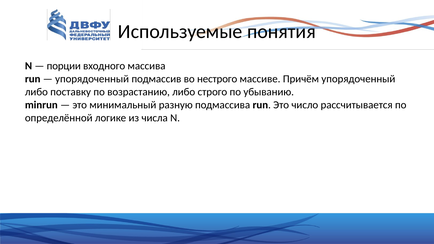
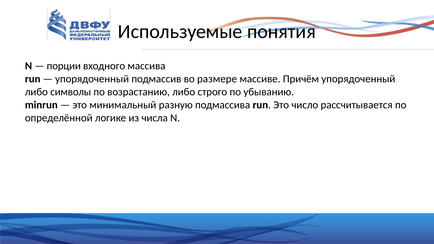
нестрого: нестрого -> размере
поставку: поставку -> символы
